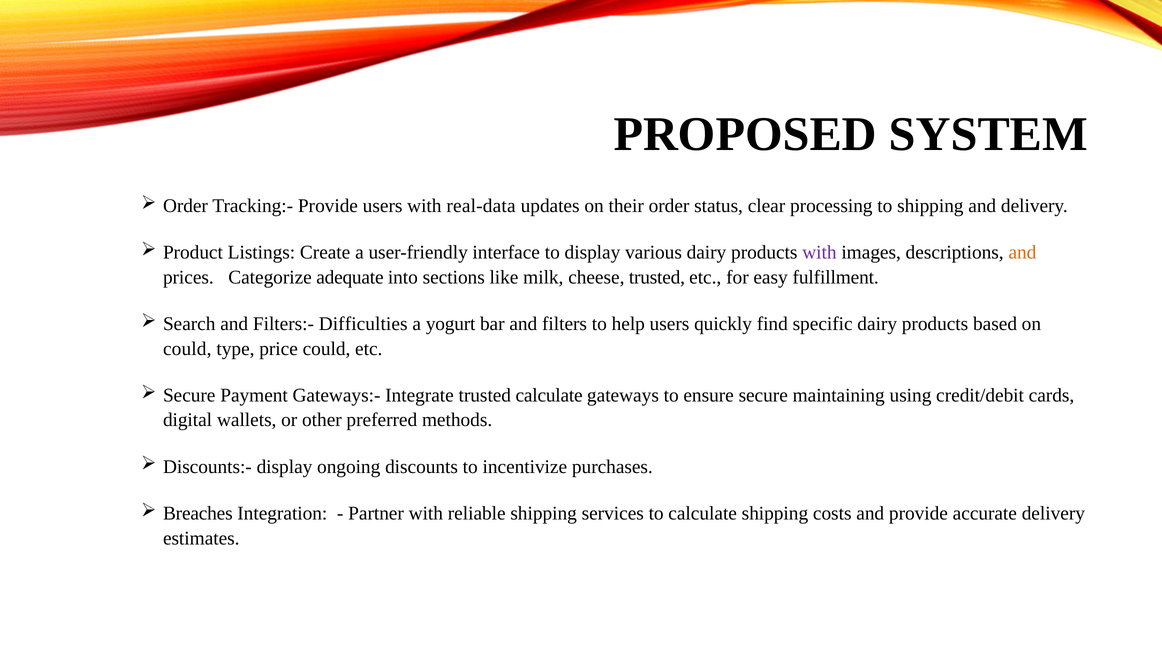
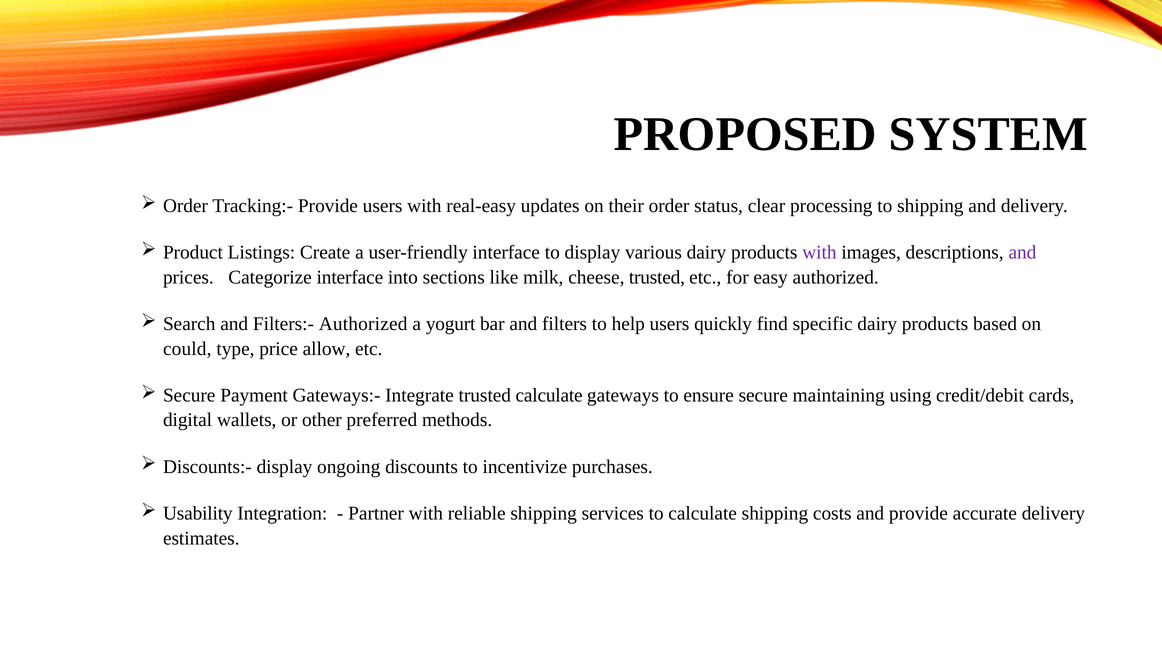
real-data: real-data -> real-easy
and at (1022, 252) colour: orange -> purple
Categorize adequate: adequate -> interface
easy fulfillment: fulfillment -> authorized
Filters:- Difficulties: Difficulties -> Authorized
price could: could -> allow
Breaches: Breaches -> Usability
